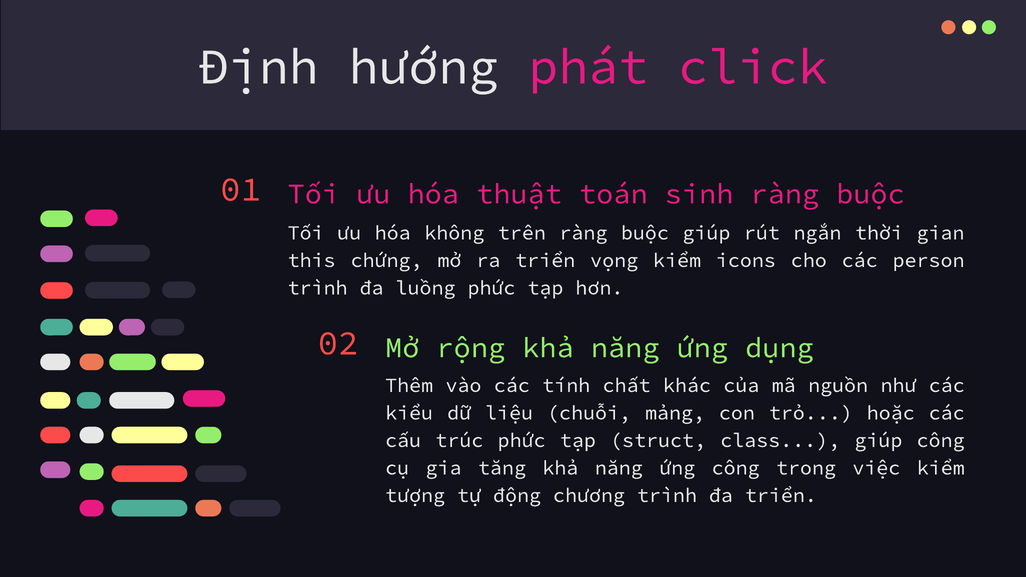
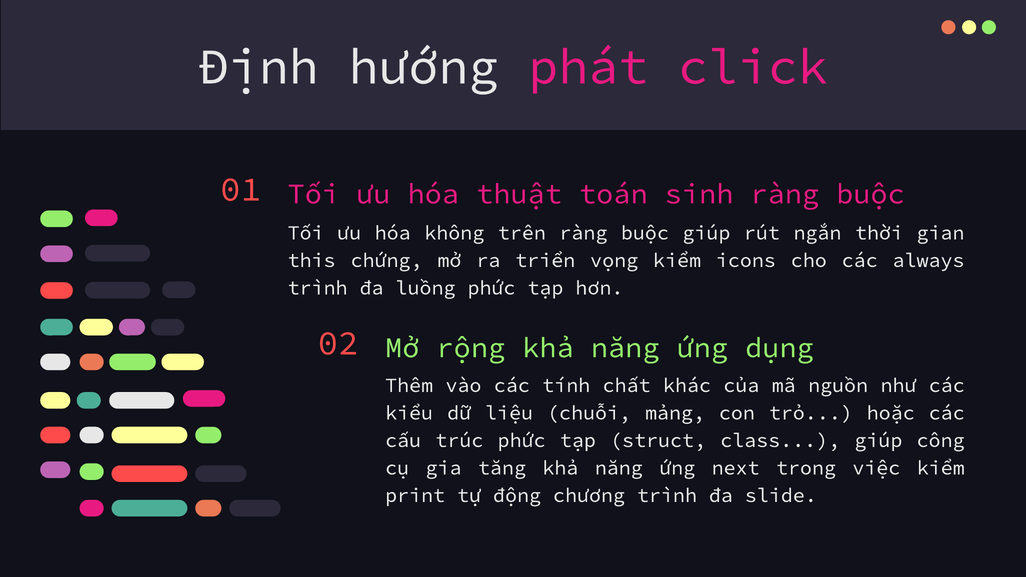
person: person -> always
ứng công: công -> next
tượng: tượng -> print
đa triển: triển -> slide
